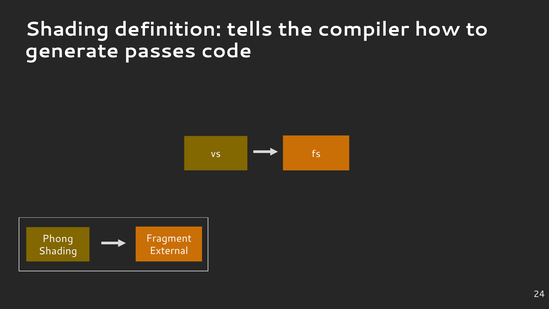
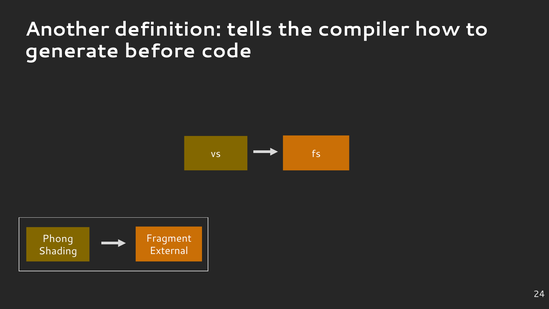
Shading at (67, 29): Shading -> Another
passes: passes -> before
